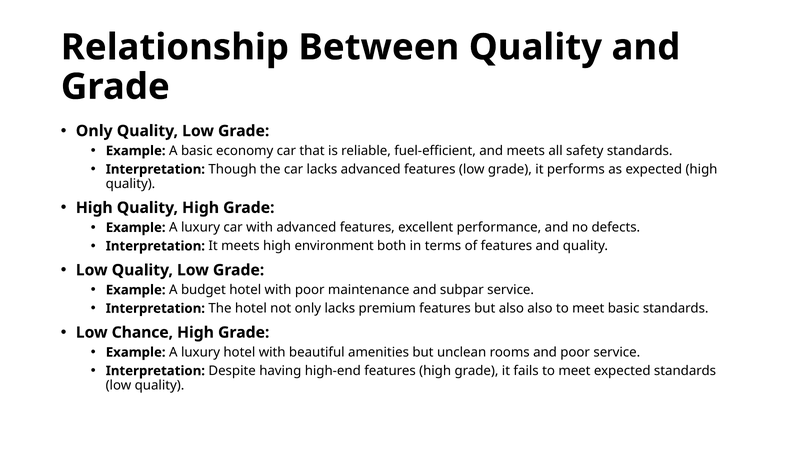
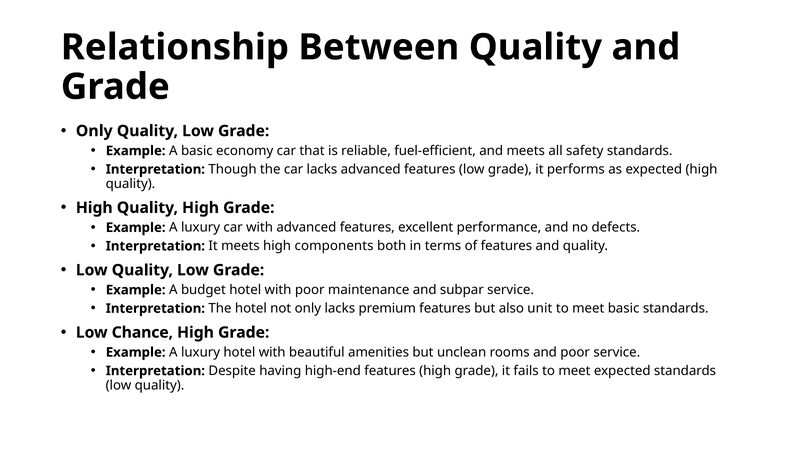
environment: environment -> components
also also: also -> unit
